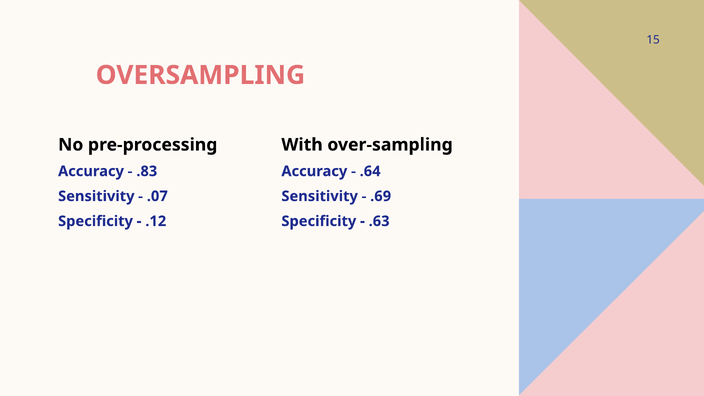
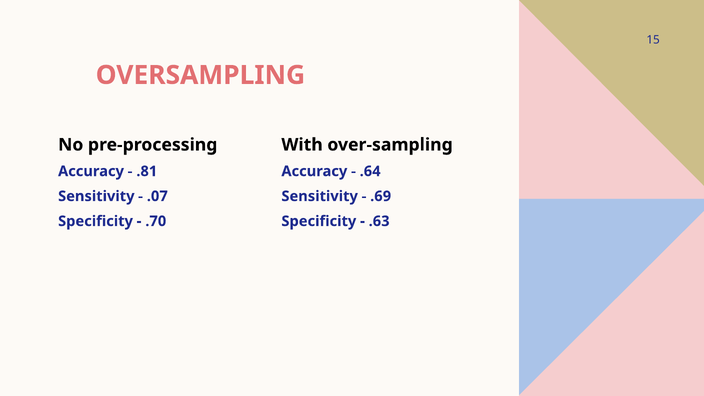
.83: .83 -> .81
.12: .12 -> .70
